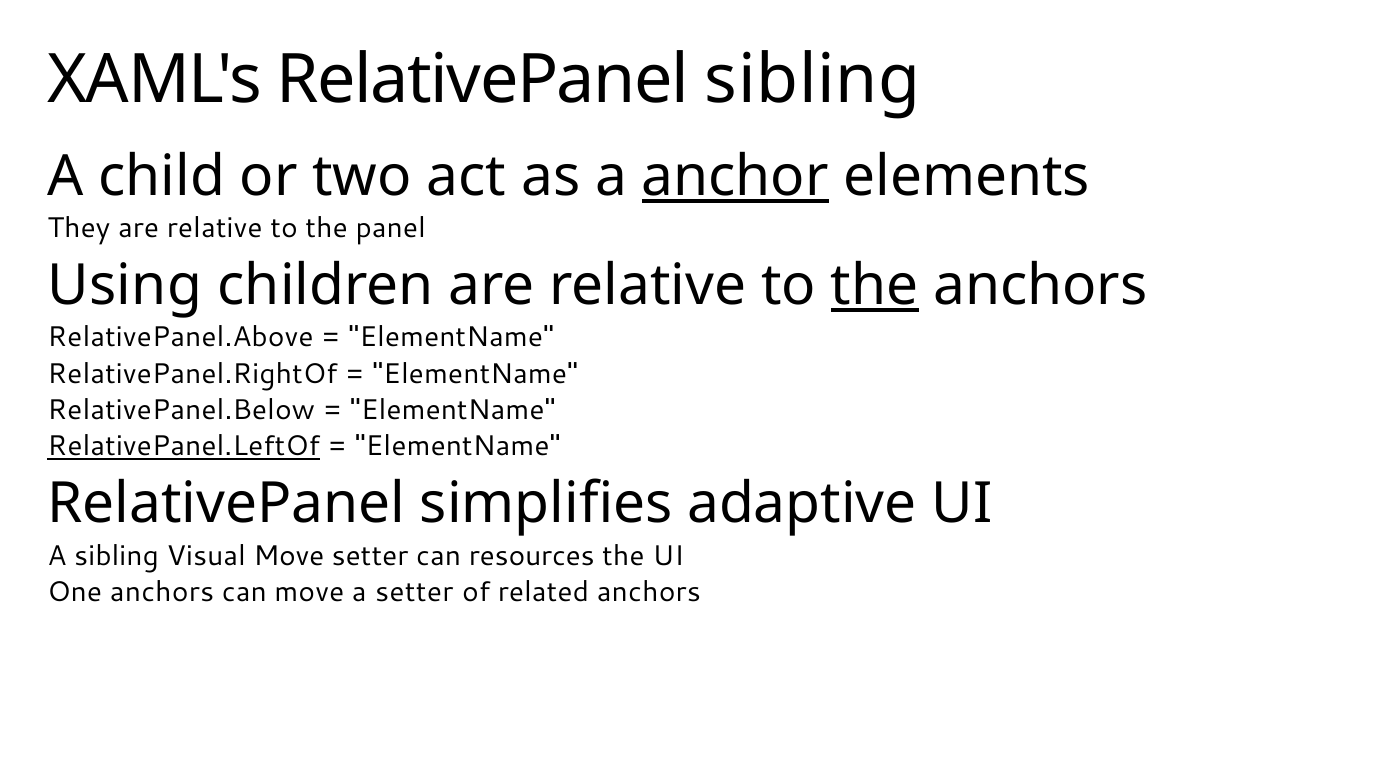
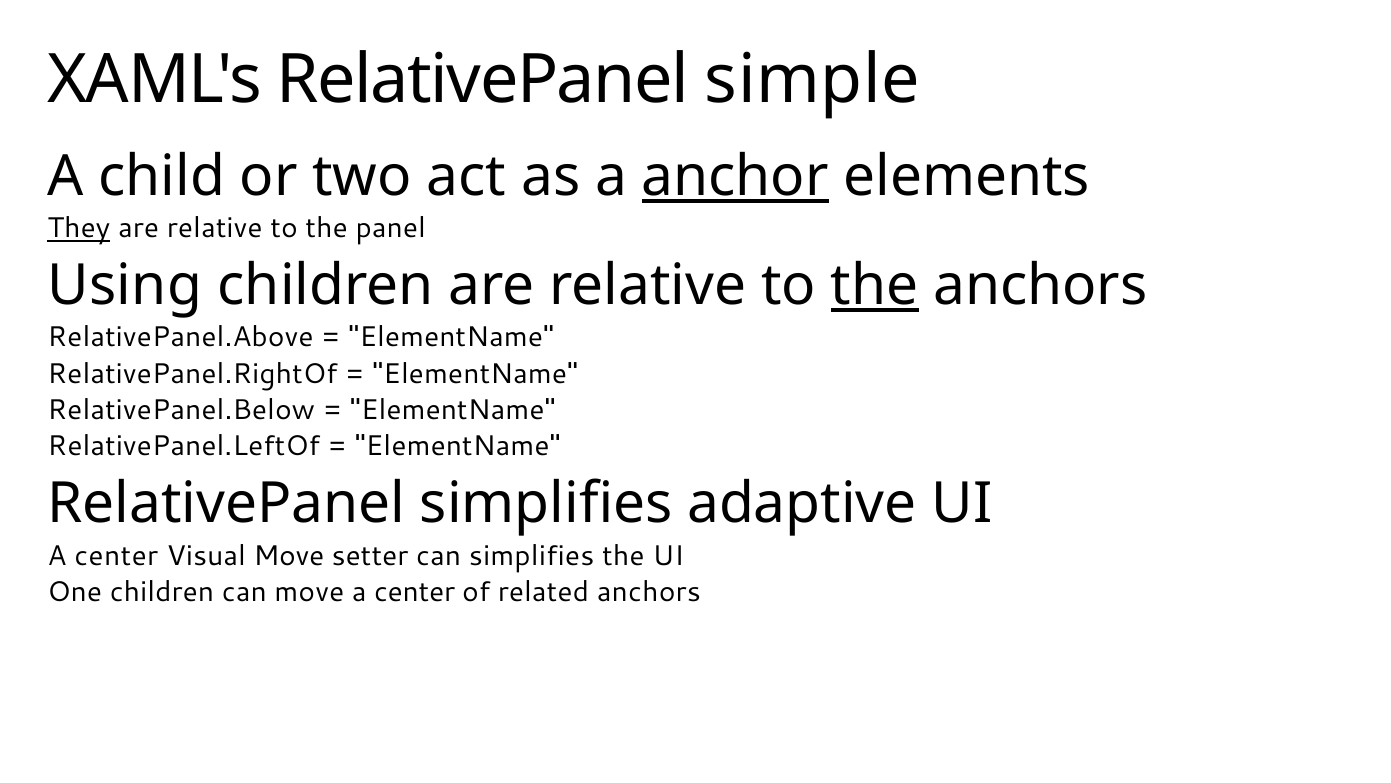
RelativePanel sibling: sibling -> simple
They underline: none -> present
RelativePanel.LeftOf underline: present -> none
sibling at (117, 555): sibling -> center
can resources: resources -> simplifies
One anchors: anchors -> children
move a setter: setter -> center
